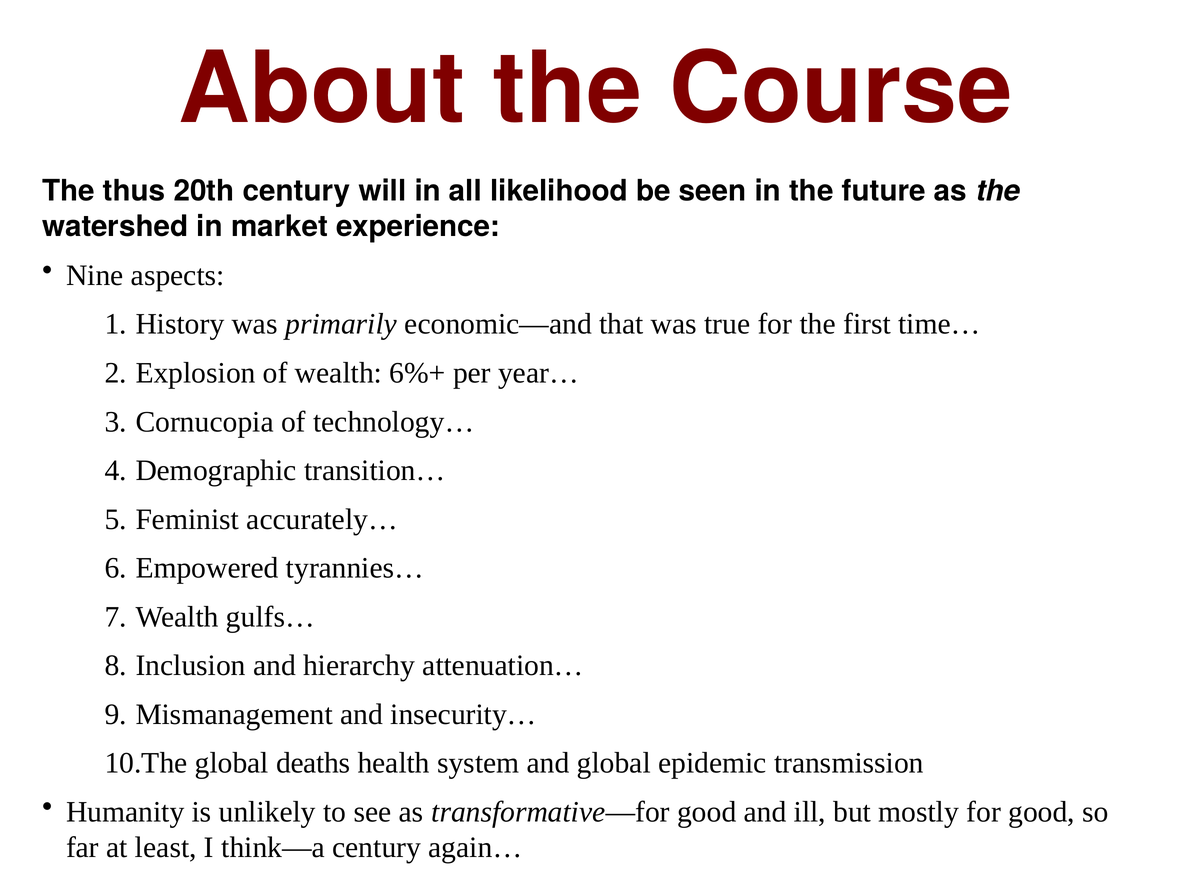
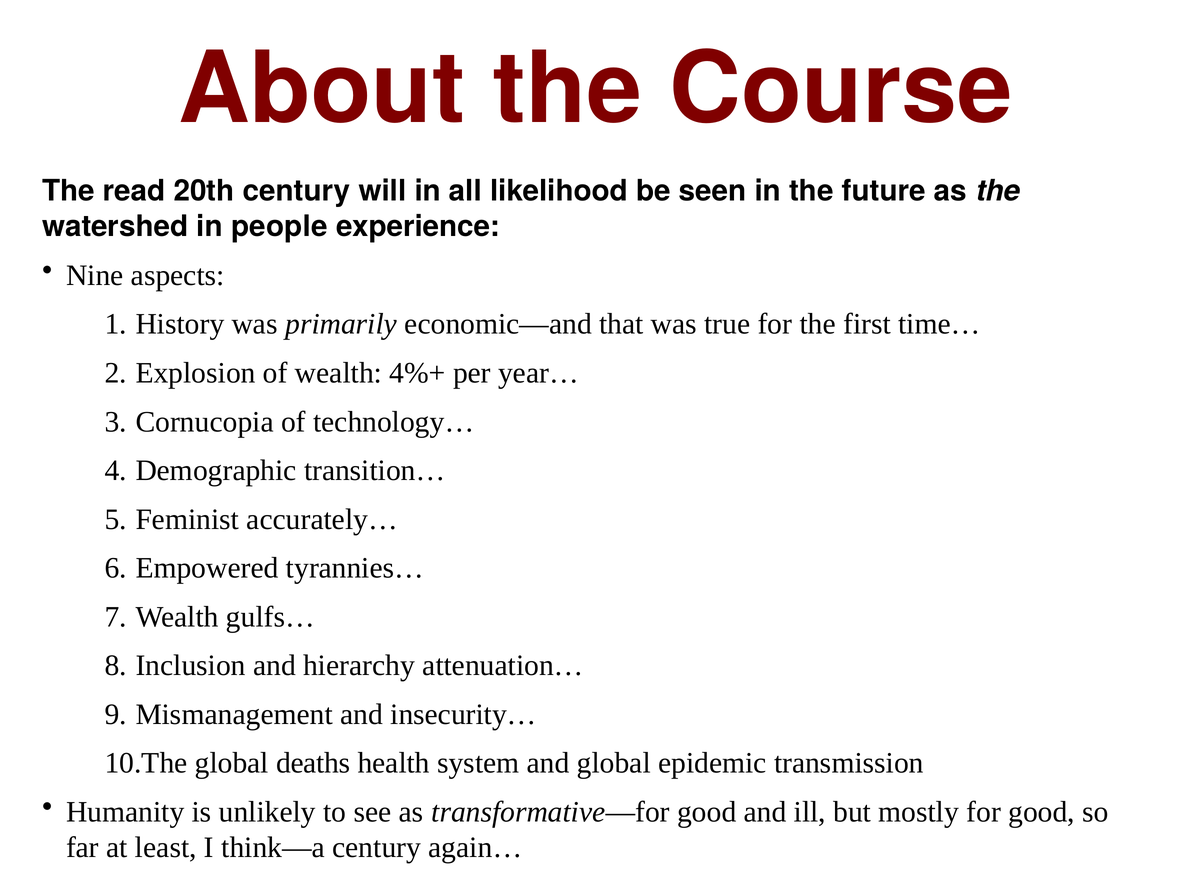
thus: thus -> read
market: market -> people
6%+: 6%+ -> 4%+
